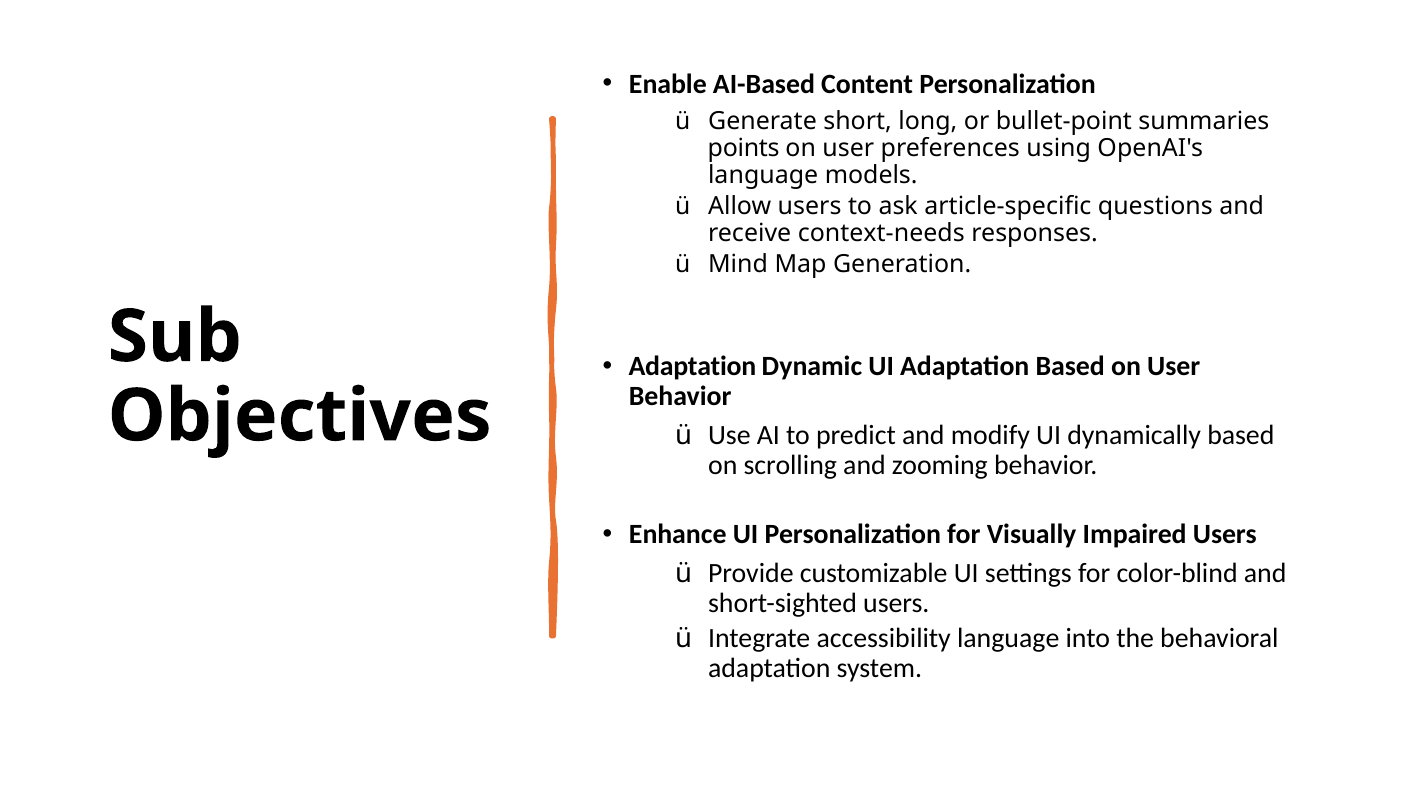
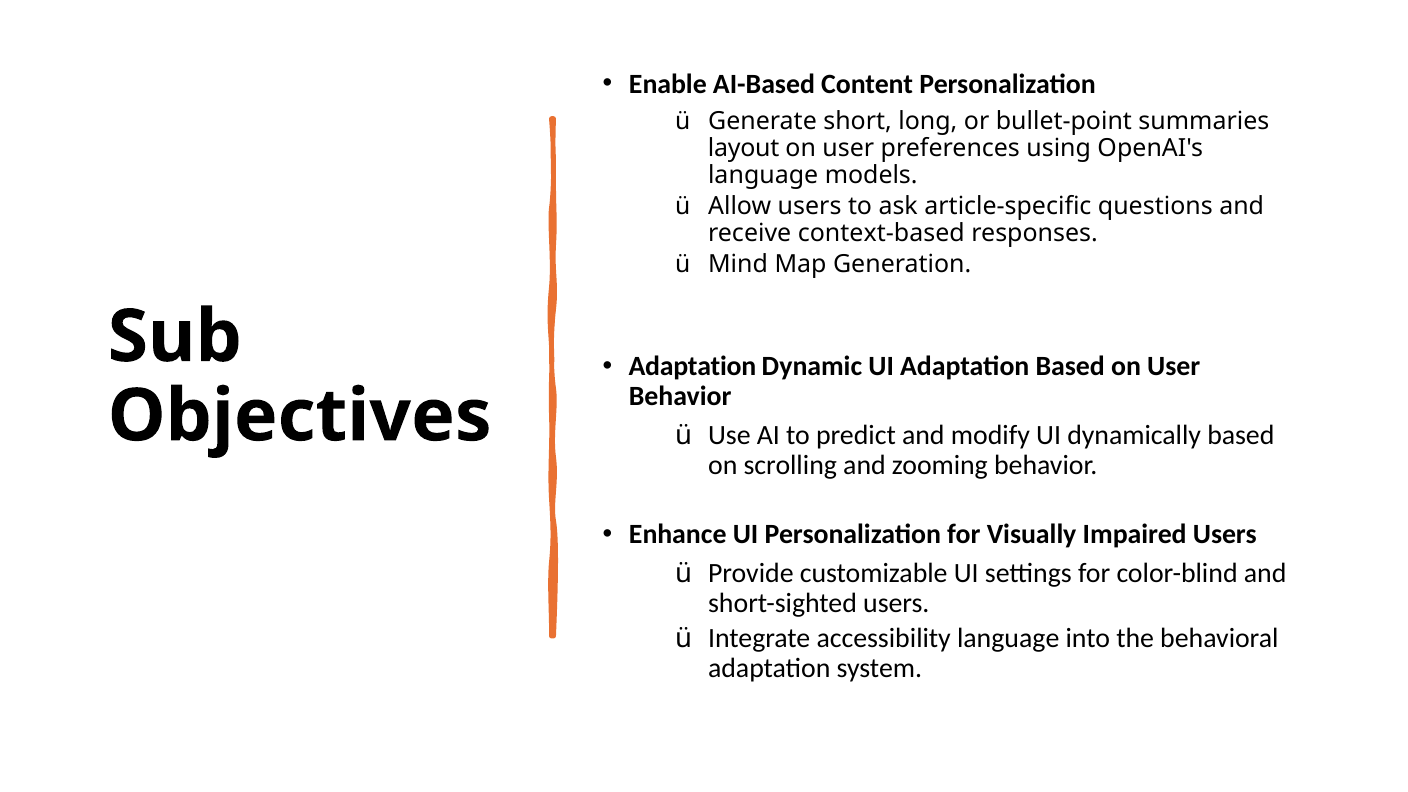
points: points -> layout
context-needs: context-needs -> context-based
